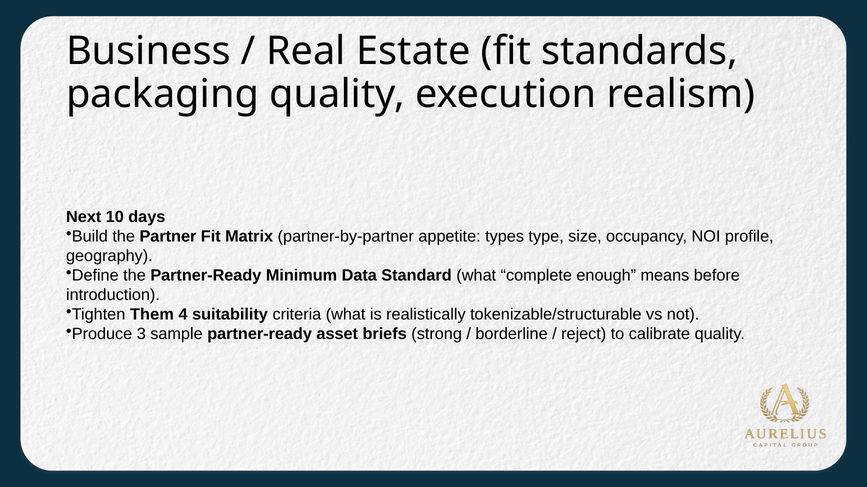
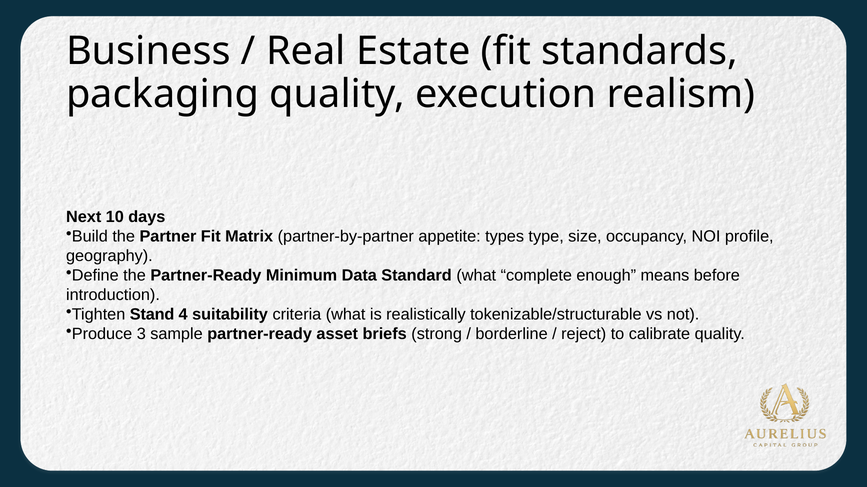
Them: Them -> Stand
